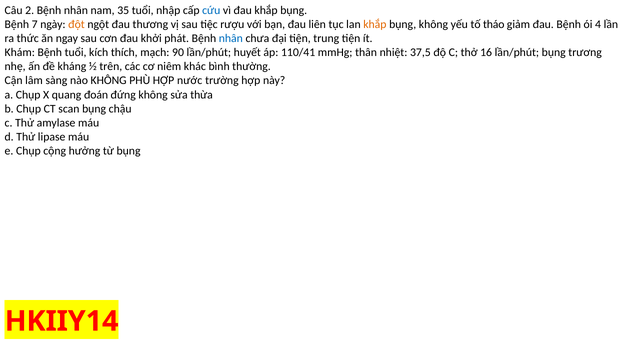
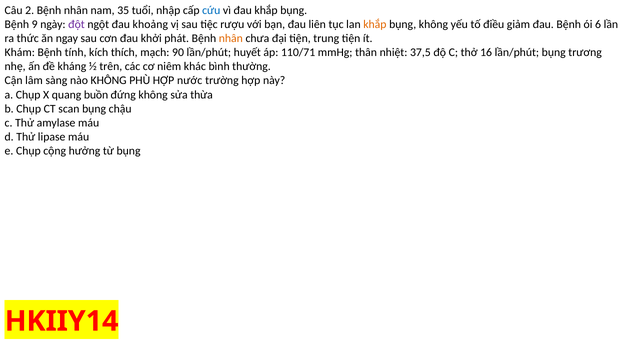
7: 7 -> 9
đột colour: orange -> purple
thương: thương -> khoảng
tháo: tháo -> điều
4: 4 -> 6
nhân at (231, 38) colour: blue -> orange
Bệnh tuổi: tuổi -> tính
110/41: 110/41 -> 110/71
đoán: đoán -> buồn
